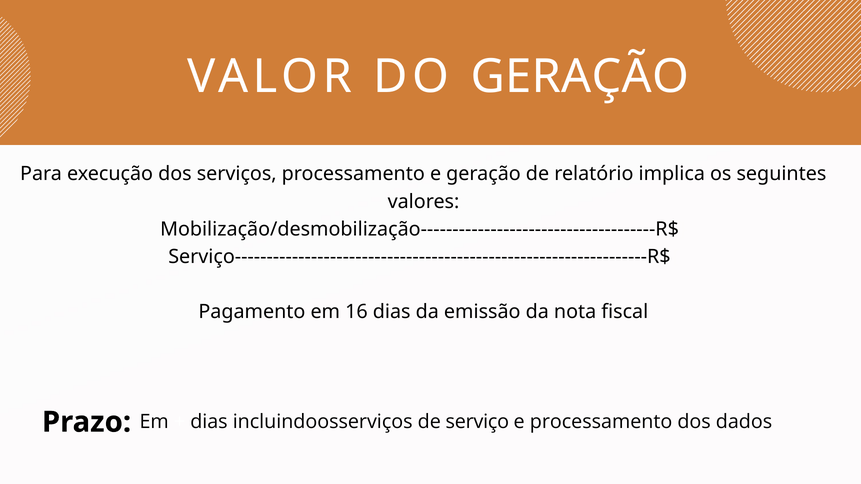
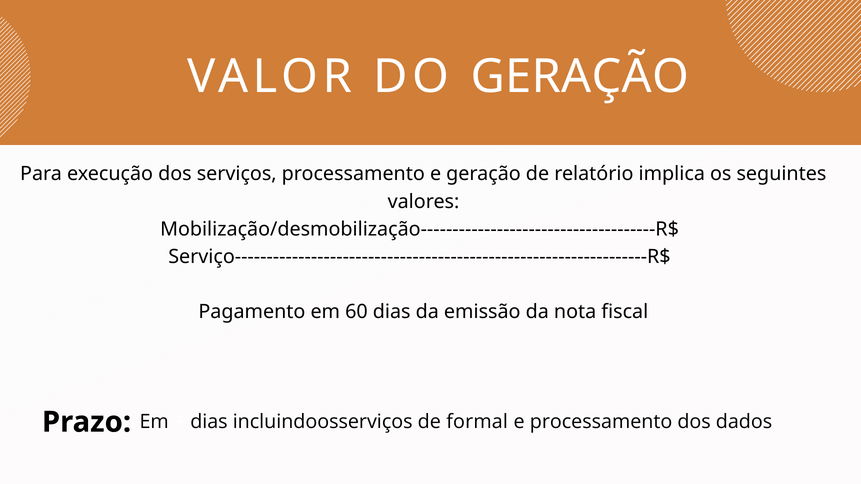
16: 16 -> 60
serviço: serviço -> formal
